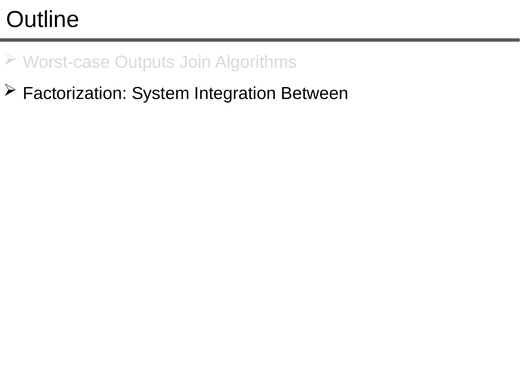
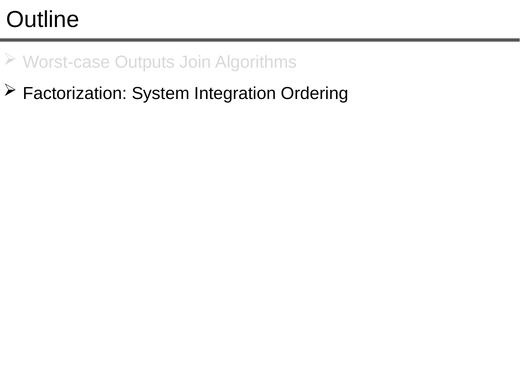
Between: Between -> Ordering
